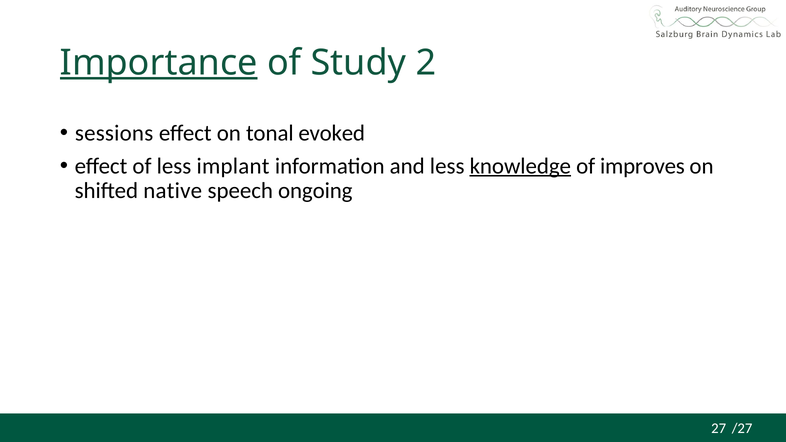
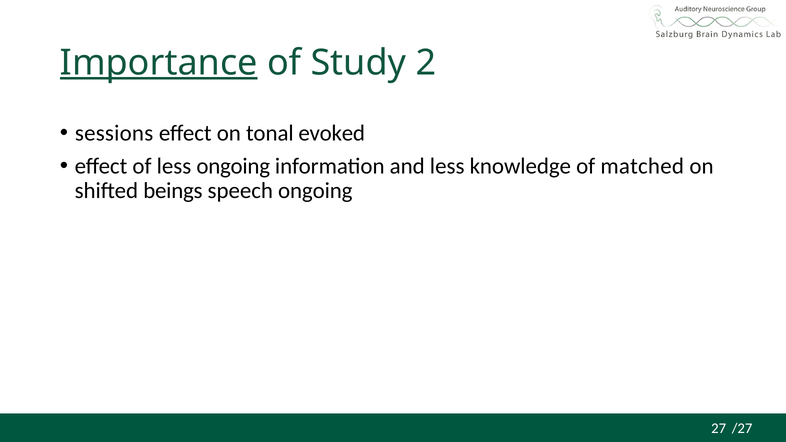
less implant: implant -> ongoing
knowledge underline: present -> none
improves: improves -> matched
native: native -> beings
